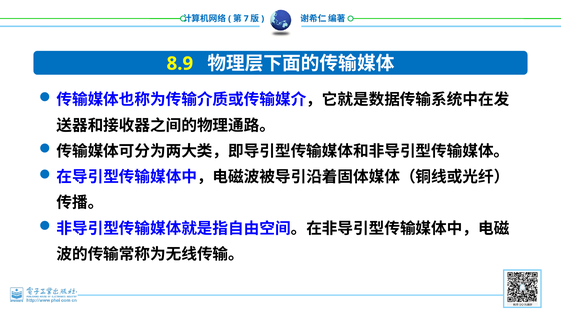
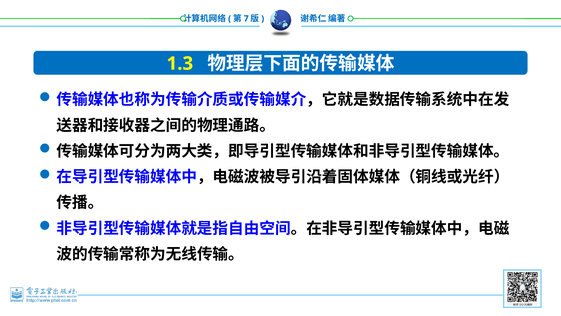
8.9: 8.9 -> 1.3
